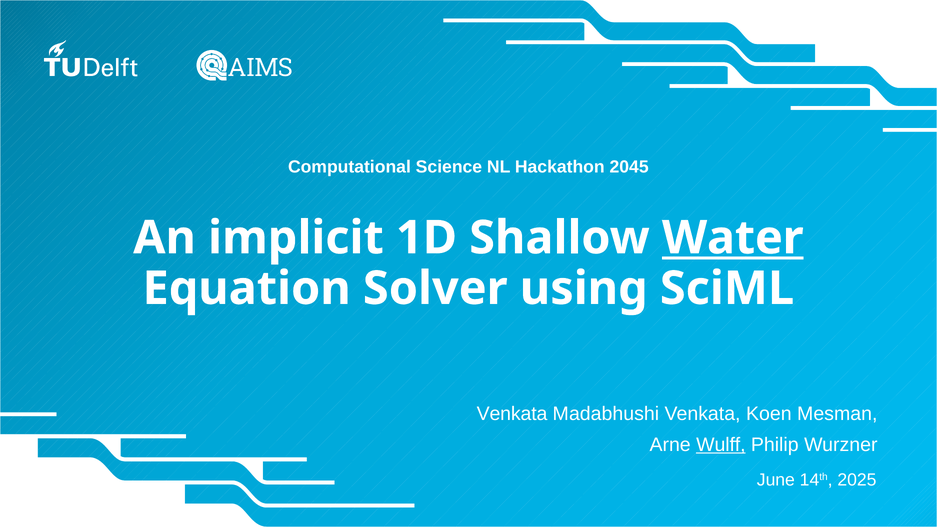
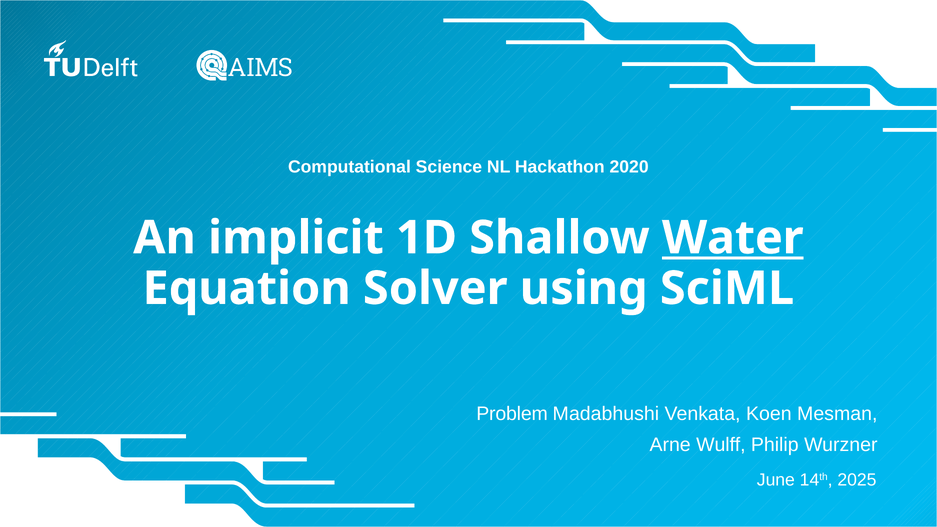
2045: 2045 -> 2020
Venkata at (512, 414): Venkata -> Problem
Wulff underline: present -> none
